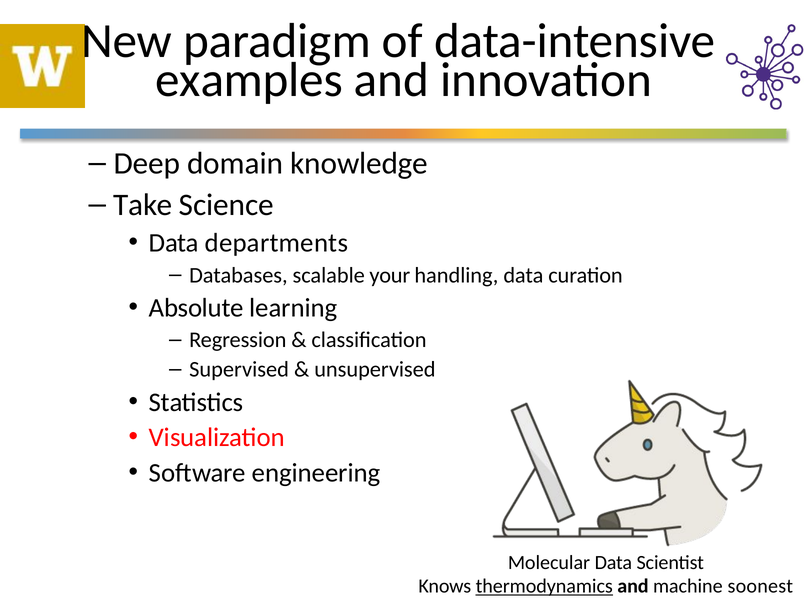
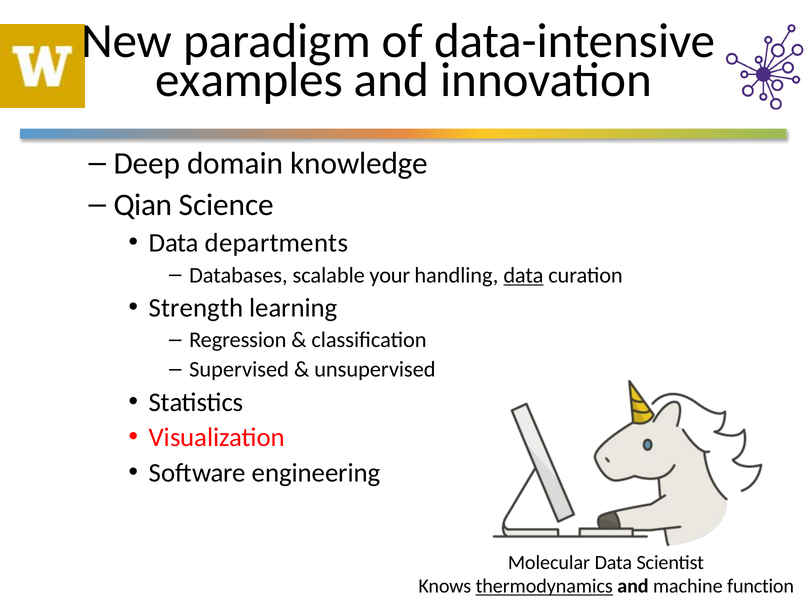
Take: Take -> Qian
data at (523, 276) underline: none -> present
Absolute: Absolute -> Strength
soonest: soonest -> function
